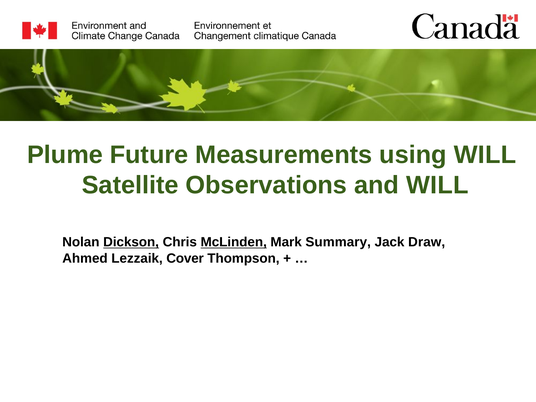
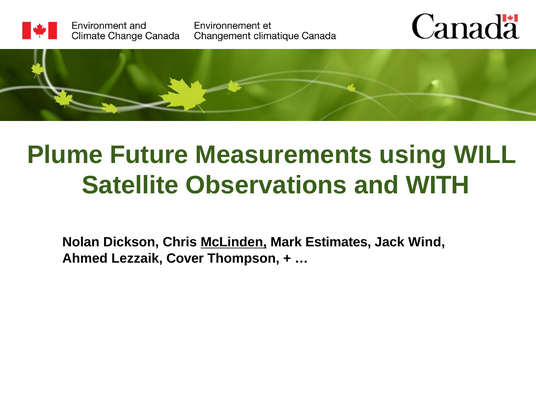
and WILL: WILL -> WITH
Dickson underline: present -> none
Summary: Summary -> Estimates
Draw: Draw -> Wind
